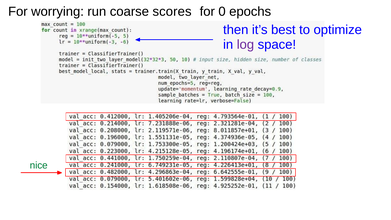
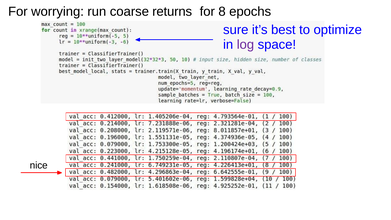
scores: scores -> returns
0: 0 -> 8
then: then -> sure
nice colour: green -> black
